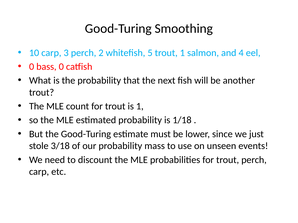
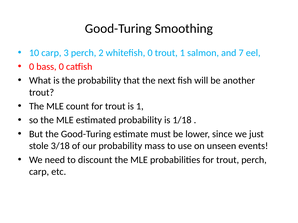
whitefish 5: 5 -> 0
4: 4 -> 7
